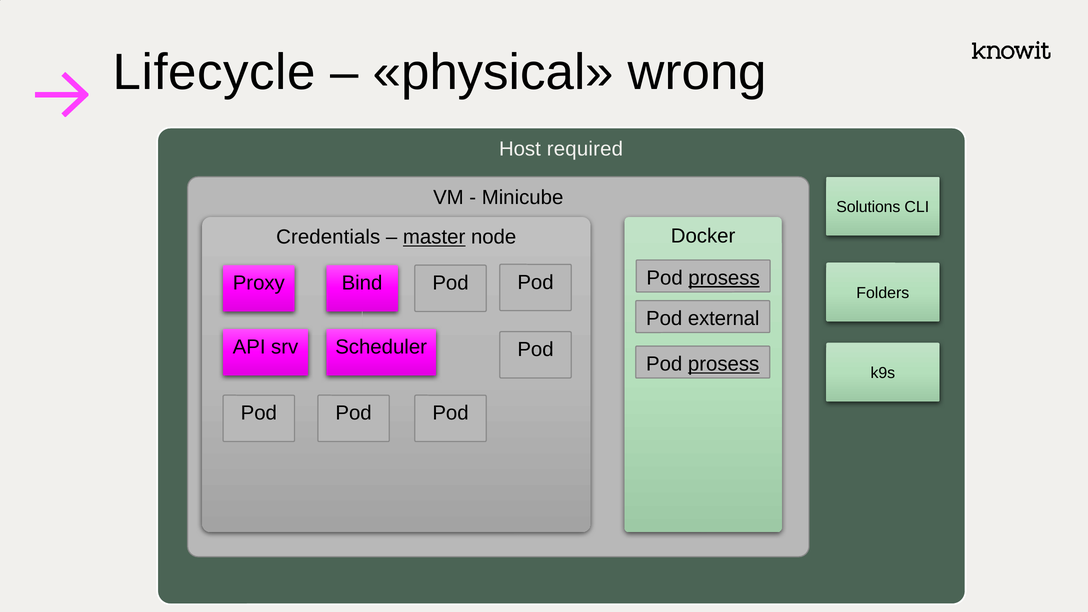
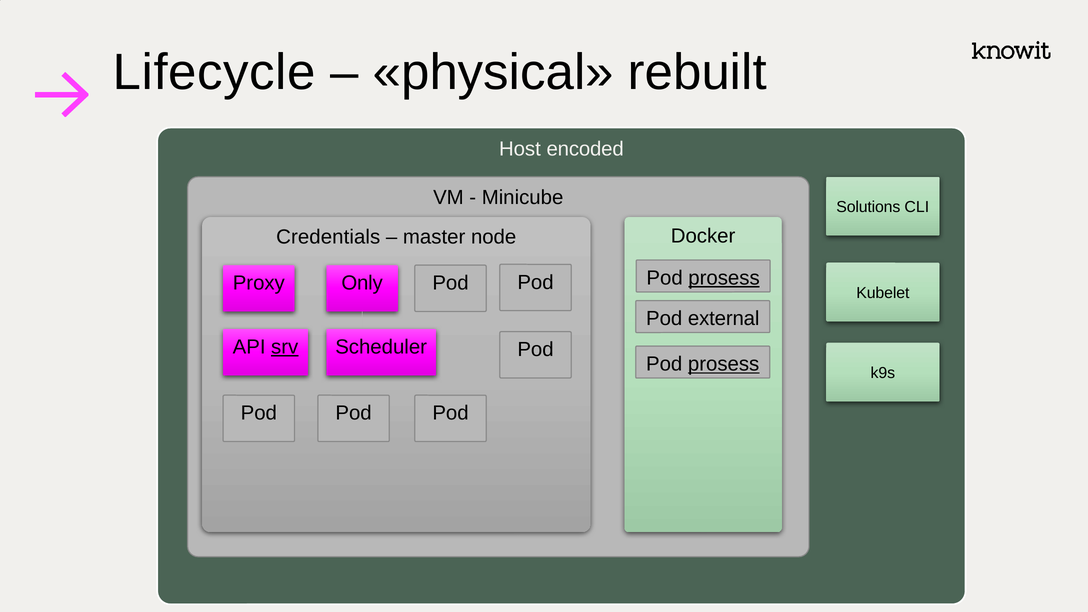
wrong: wrong -> rebuilt
required: required -> encoded
master underline: present -> none
Bind: Bind -> Only
Folders: Folders -> Kubelet
srv underline: none -> present
